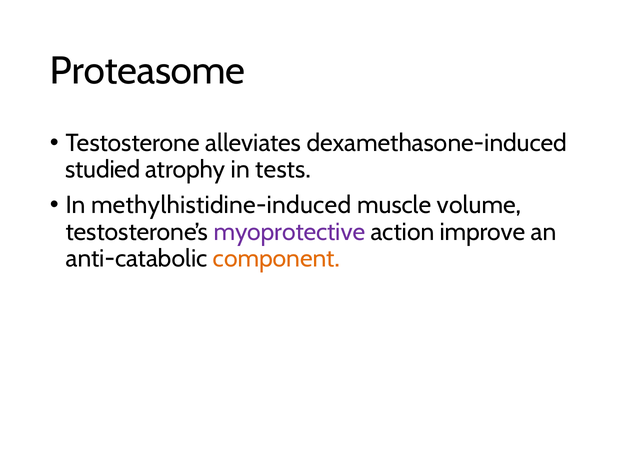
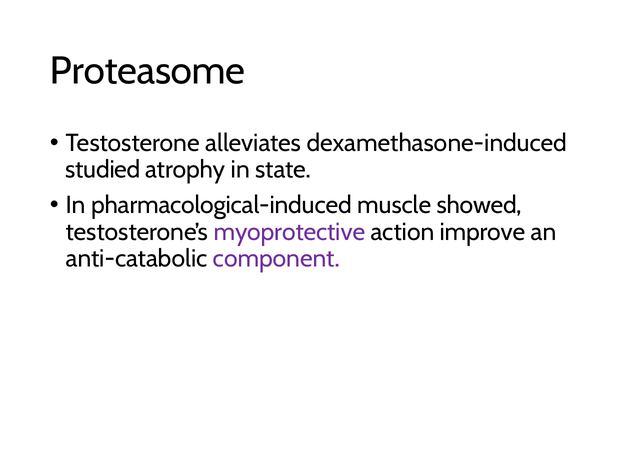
tests: tests -> state
methylhistidine-induced: methylhistidine-induced -> pharmacological-induced
volume: volume -> showed
component colour: orange -> purple
